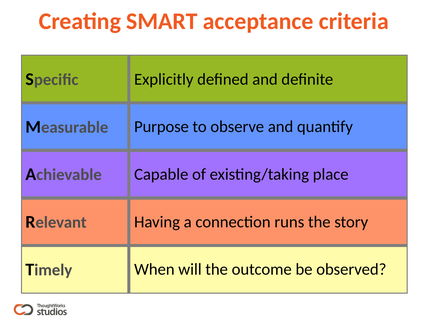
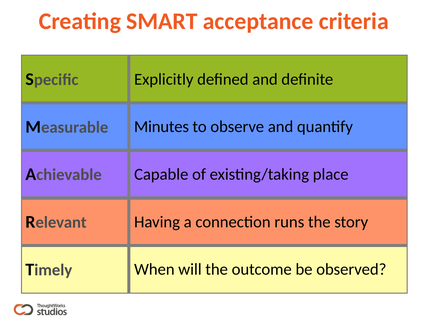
Purpose: Purpose -> Minutes
